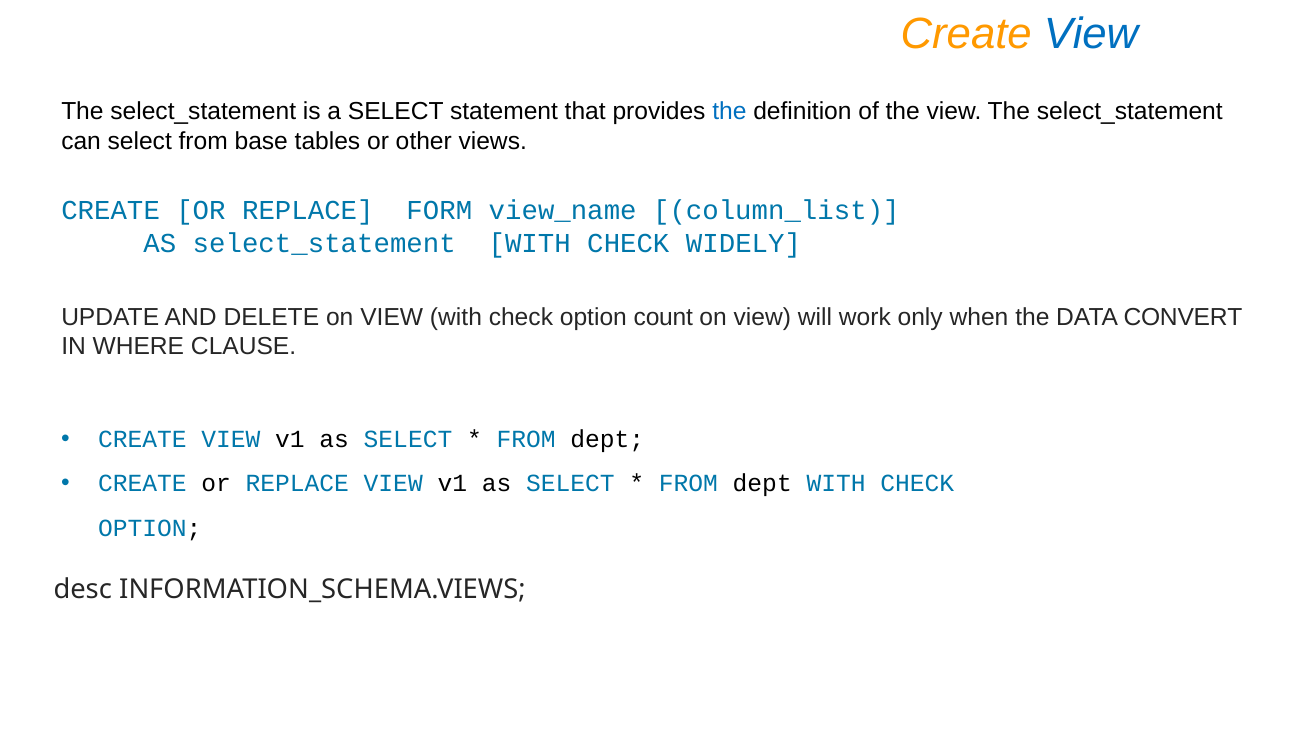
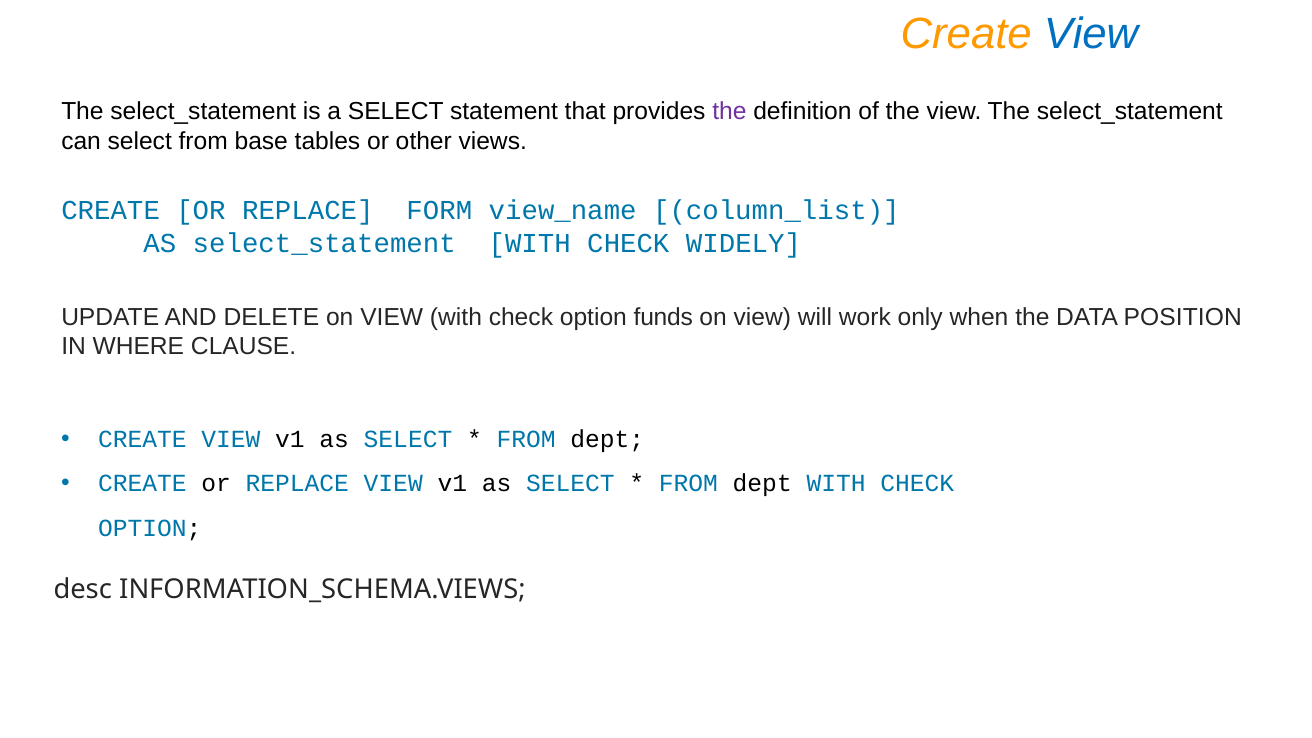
the at (729, 111) colour: blue -> purple
count: count -> funds
CONVERT: CONVERT -> POSITION
